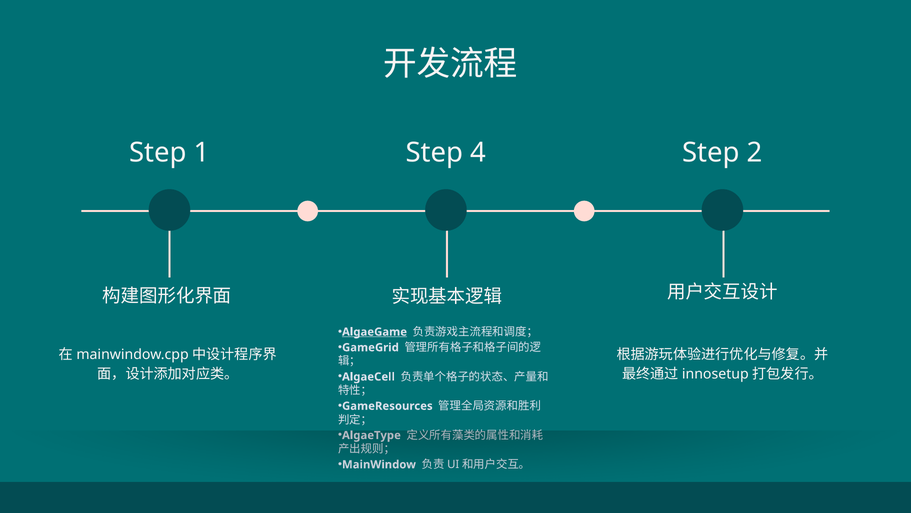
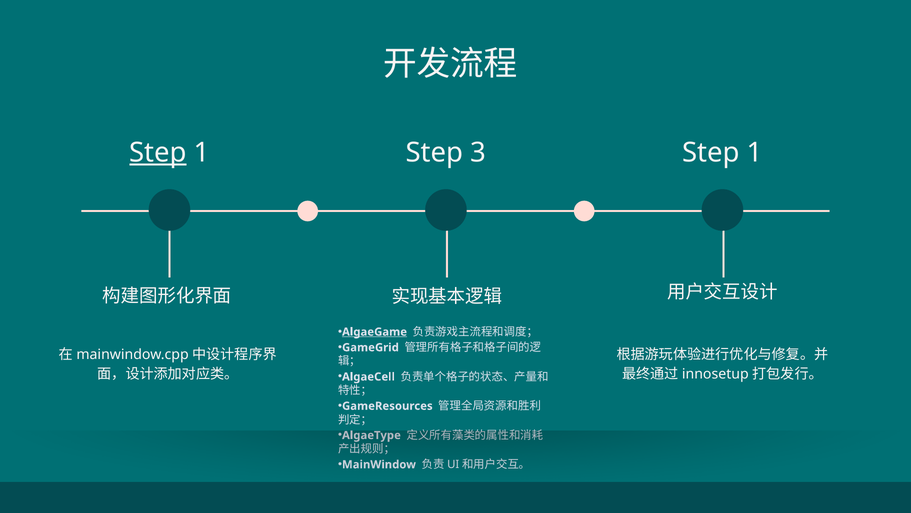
Step at (158, 152) underline: none -> present
4: 4 -> 3
2 at (755, 152): 2 -> 1
